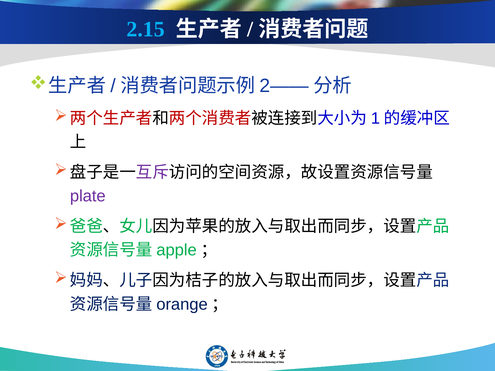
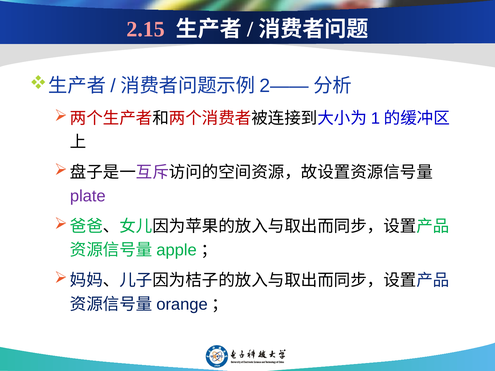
2.15 colour: light blue -> pink
